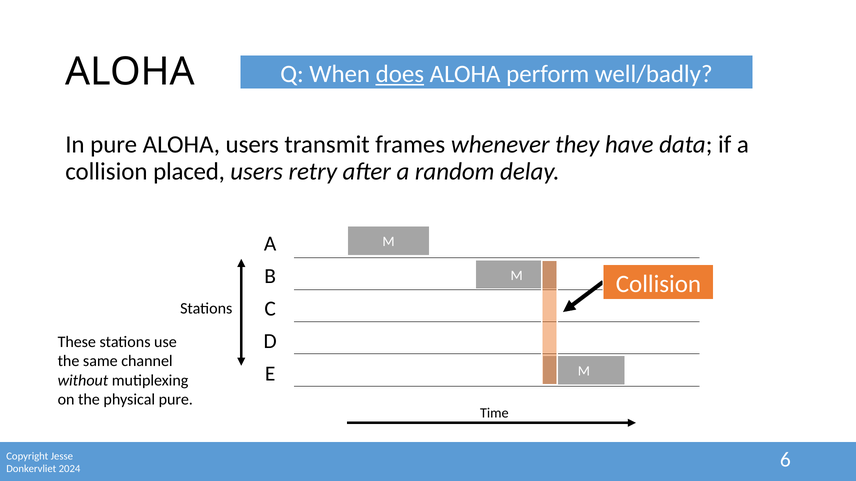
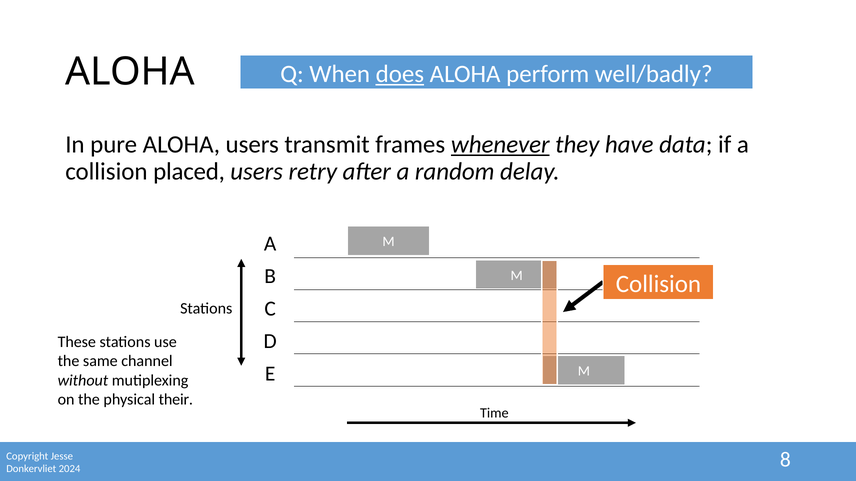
whenever underline: none -> present
physical pure: pure -> their
6: 6 -> 8
